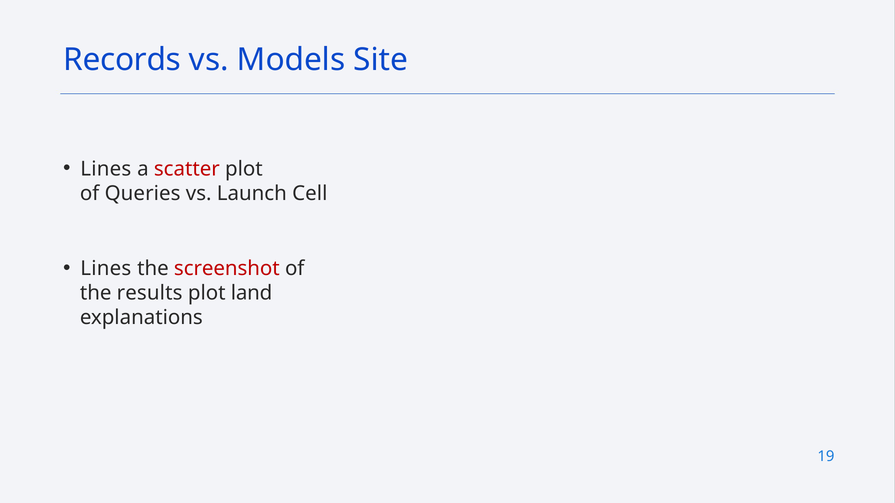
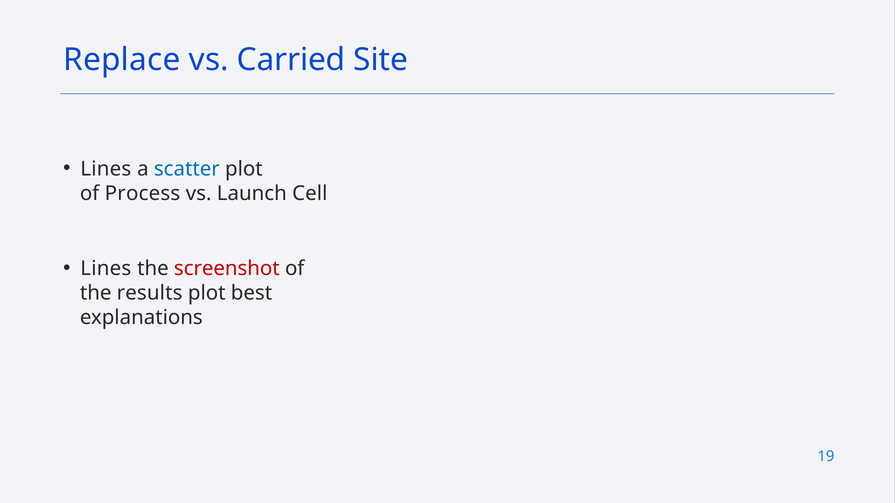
Records: Records -> Replace
Models: Models -> Carried
scatter colour: red -> blue
Queries: Queries -> Process
land: land -> best
